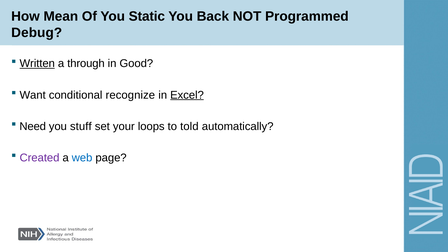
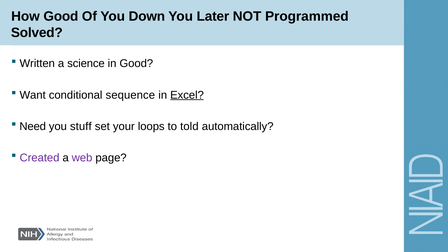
How Mean: Mean -> Good
Static: Static -> Down
Back: Back -> Later
Debug: Debug -> Solved
Written underline: present -> none
through: through -> science
recognize: recognize -> sequence
web colour: blue -> purple
